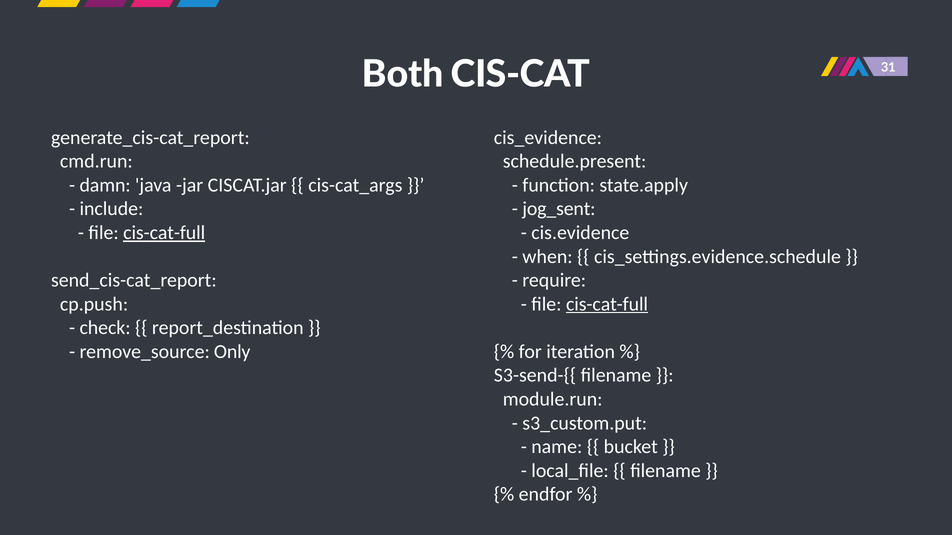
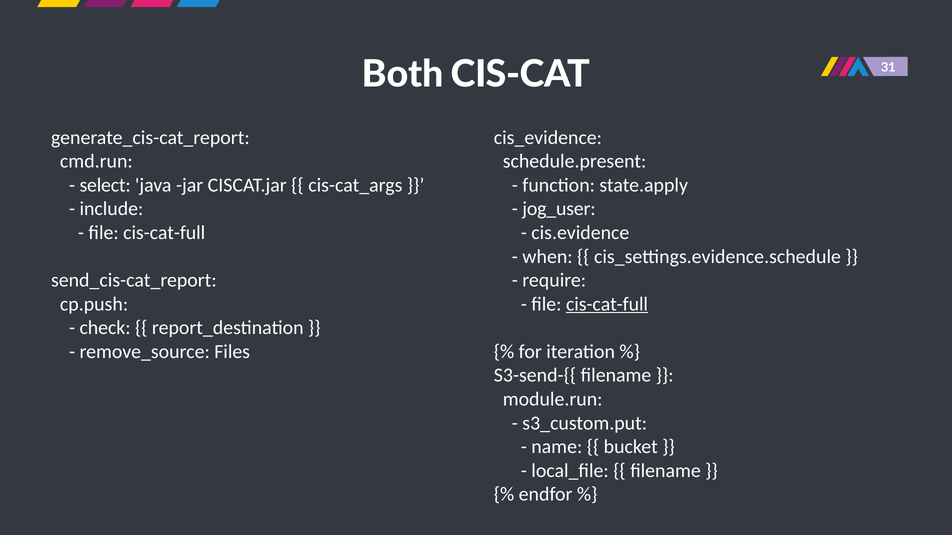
damn: damn -> select
jog_sent: jog_sent -> jog_user
cis-cat-full at (164, 233) underline: present -> none
Only: Only -> Files
